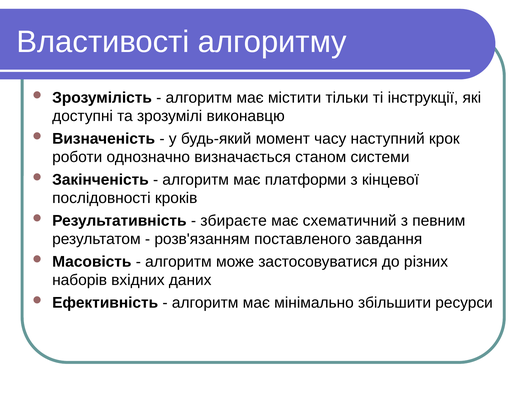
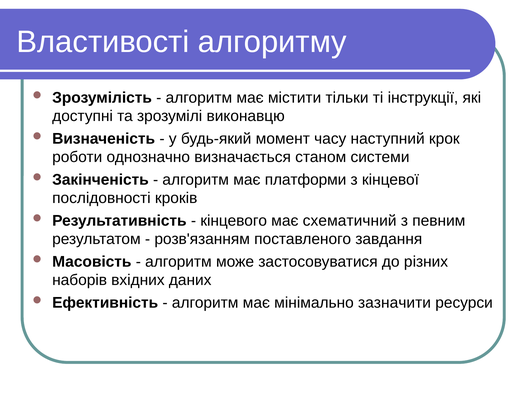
збираєте: збираєте -> кінцевого
збільшити: збільшити -> зазначити
